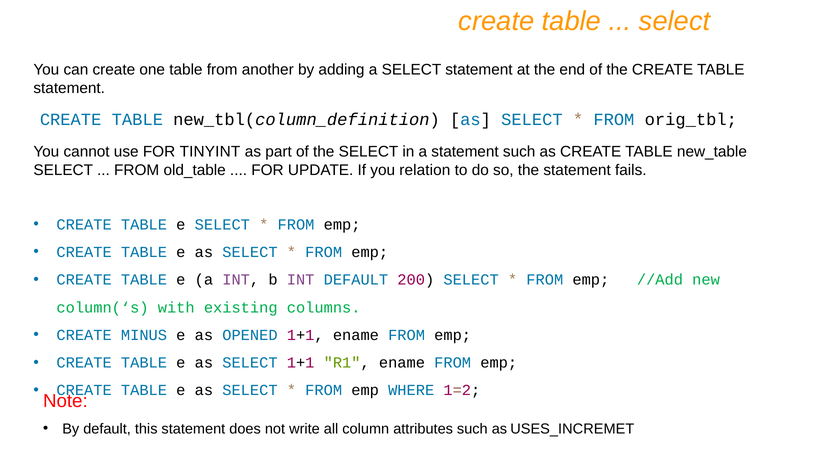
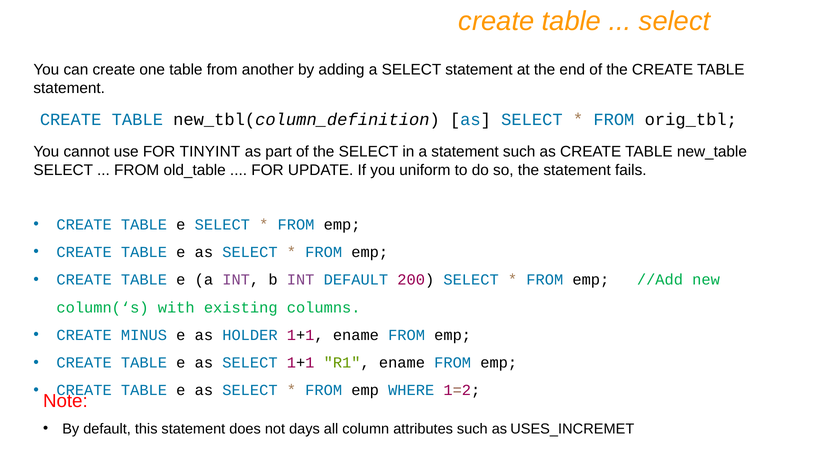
relation: relation -> uniform
OPENED: OPENED -> HOLDER
write: write -> days
